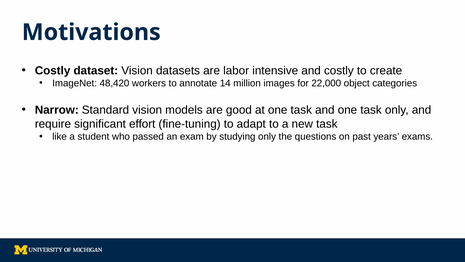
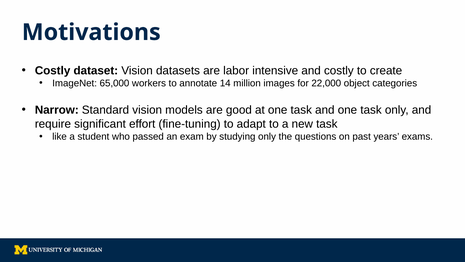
48,420: 48,420 -> 65,000
